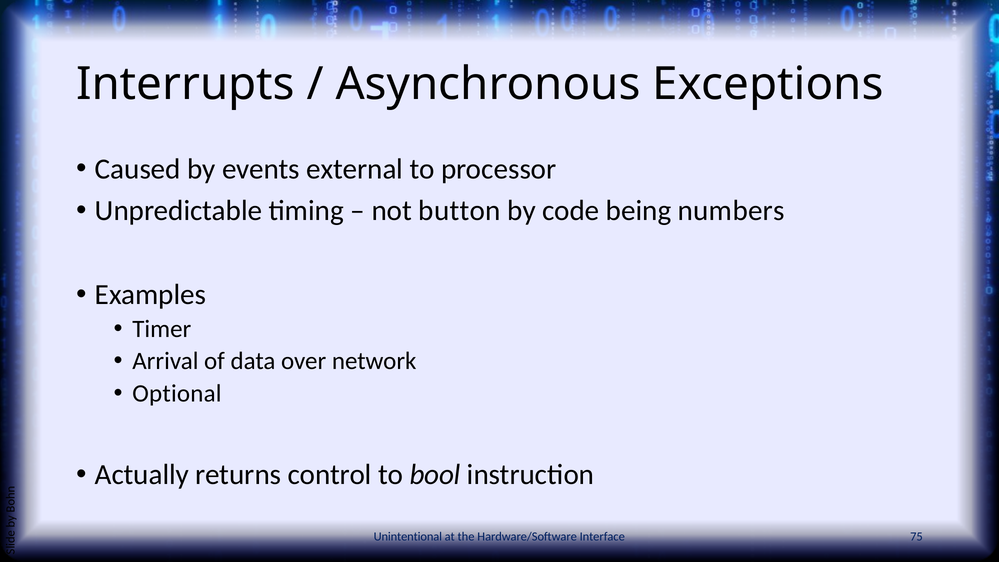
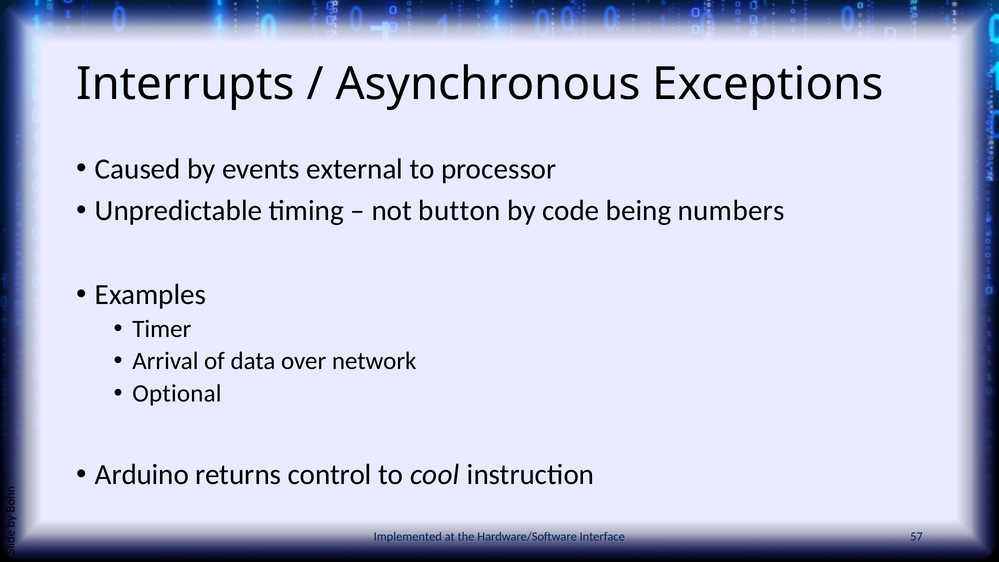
Actually: Actually -> Arduino
bool: bool -> cool
Unintentional: Unintentional -> Implemented
75: 75 -> 57
